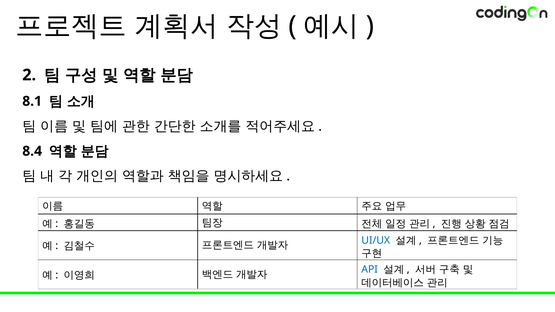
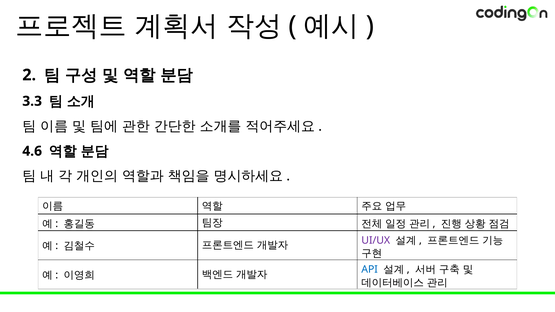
8.1: 8.1 -> 3.3
8.4: 8.4 -> 4.6
UI/UX colour: blue -> purple
